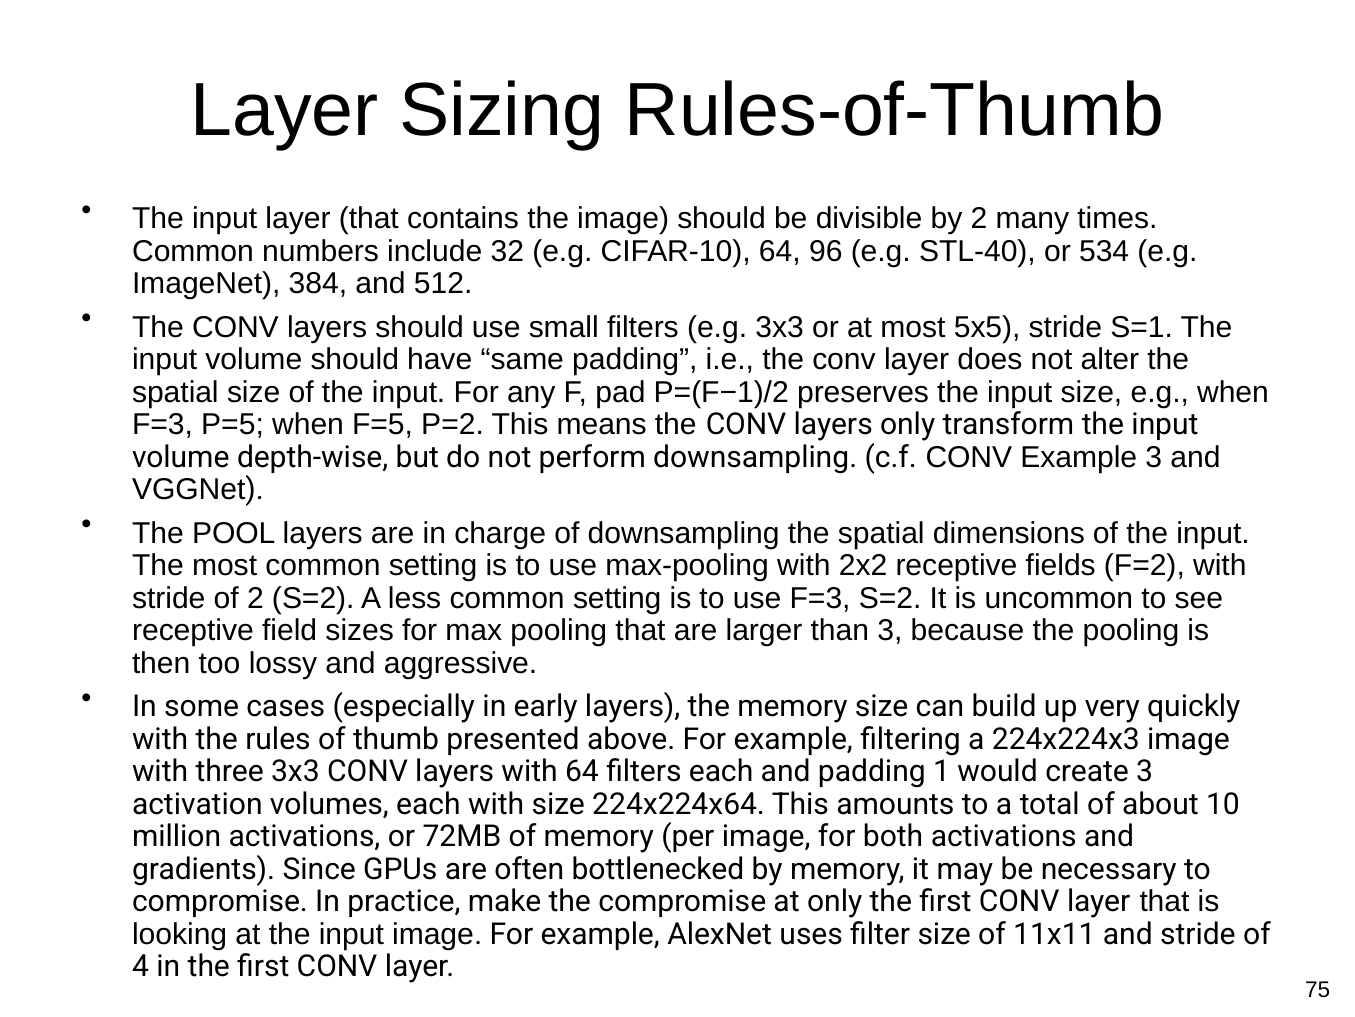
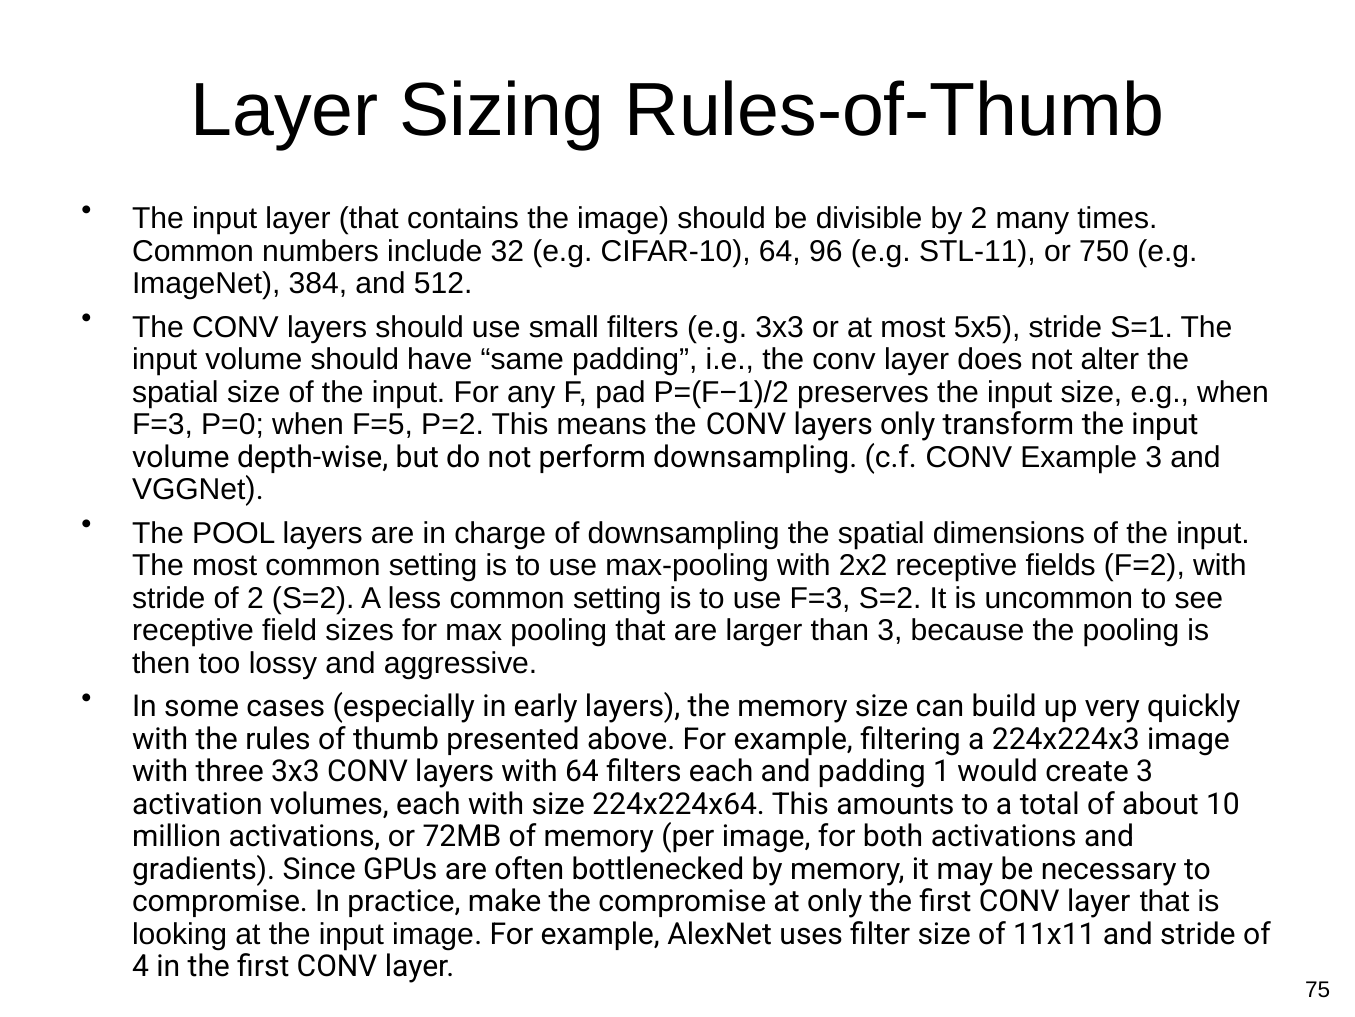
STL-40: STL-40 -> STL-11
534: 534 -> 750
P=5: P=5 -> P=0
